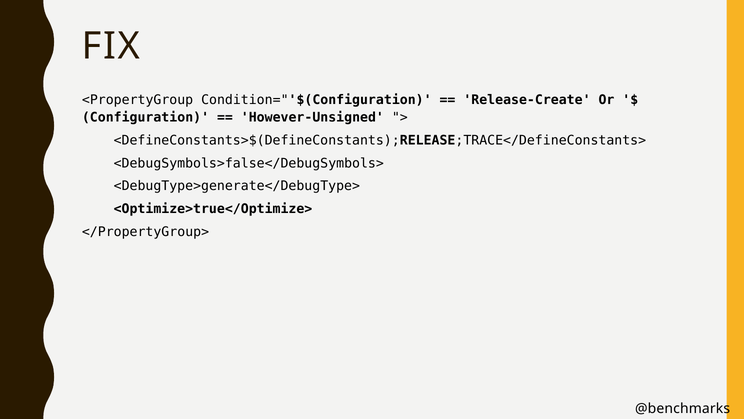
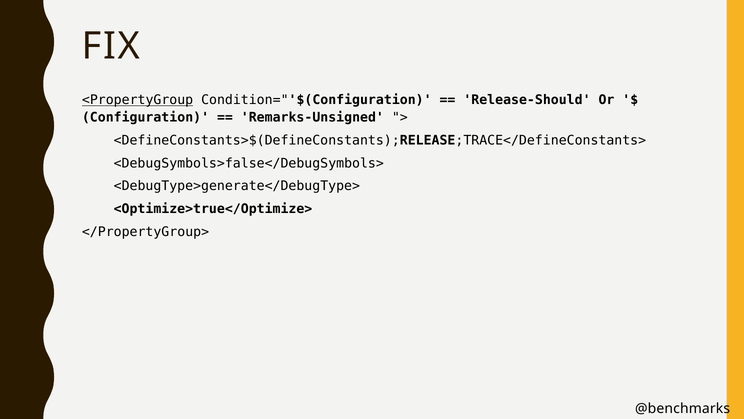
<PropertyGroup underline: none -> present
Release-Create: Release-Create -> Release-Should
However-Unsigned: However-Unsigned -> Remarks-Unsigned
